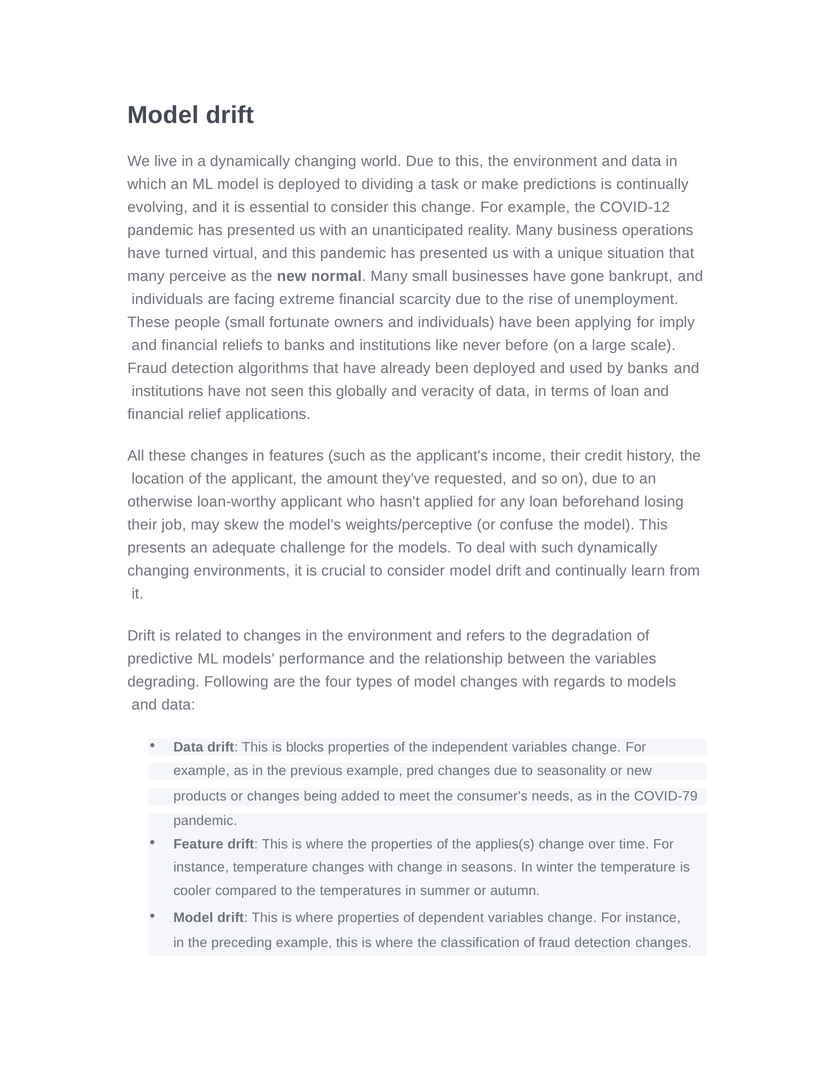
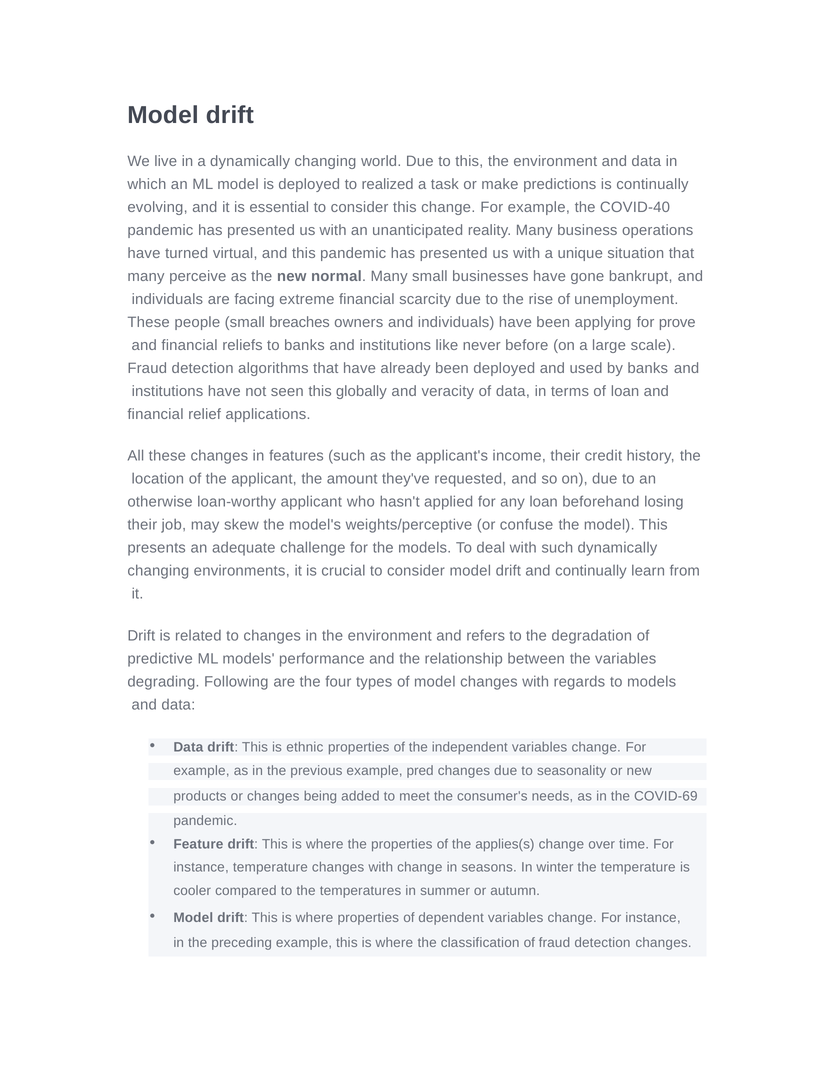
dividing: dividing -> realized
COVID-12: COVID-12 -> COVID-40
fortunate: fortunate -> breaches
imply: imply -> prove
blocks: blocks -> ethnic
COVID-79: COVID-79 -> COVID-69
